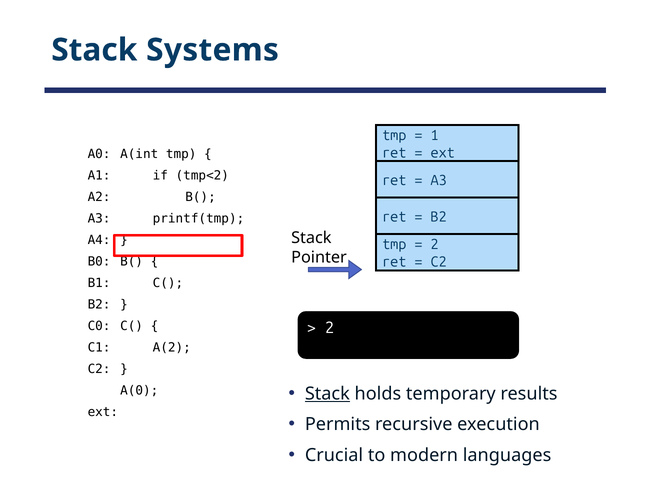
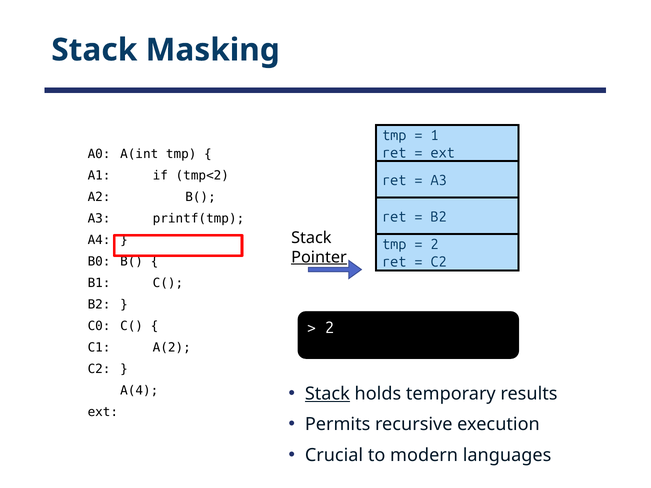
Systems: Systems -> Masking
Pointer underline: none -> present
A(0: A(0 -> A(4
